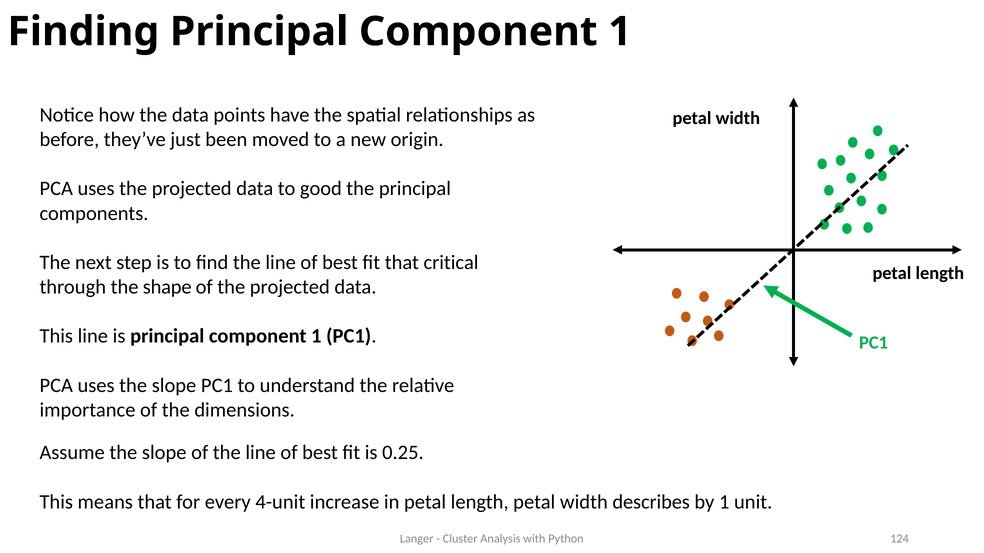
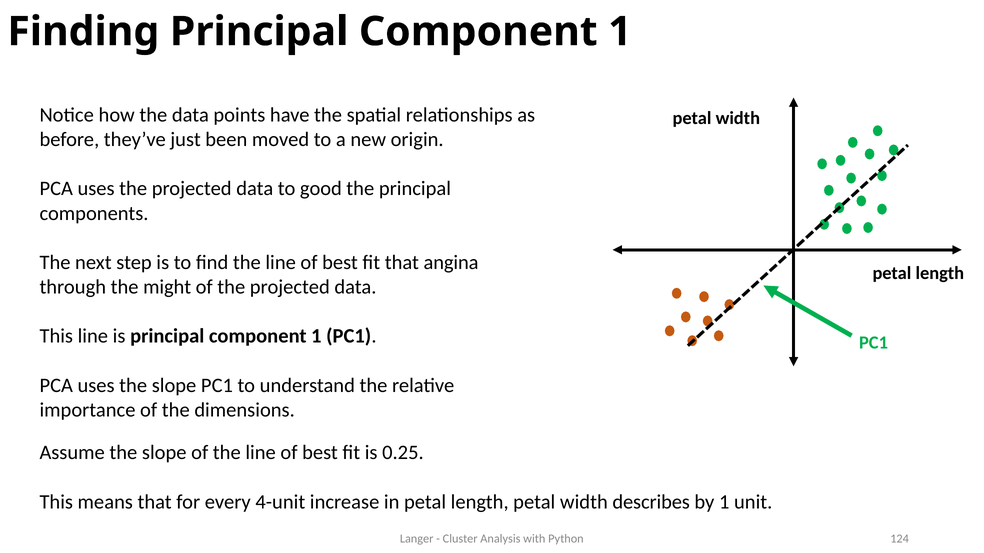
critical: critical -> angina
shape: shape -> might
